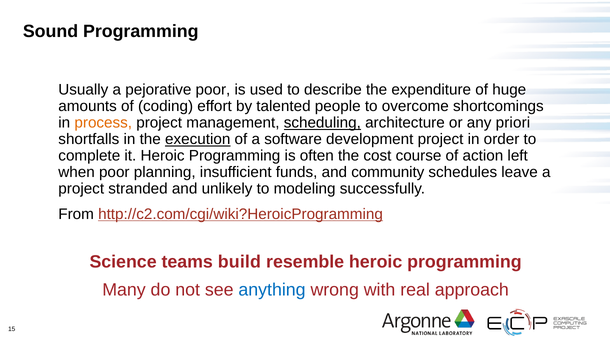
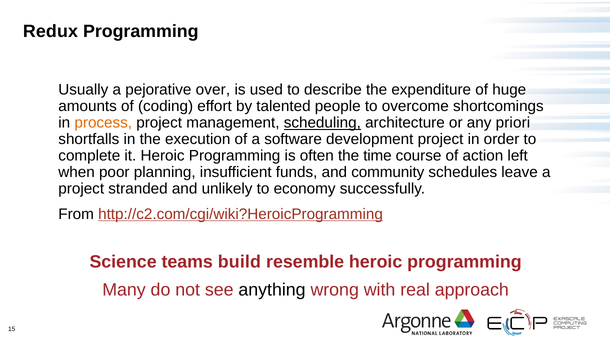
Sound: Sound -> Redux
pejorative poor: poor -> over
execution underline: present -> none
cost: cost -> time
modeling: modeling -> economy
anything colour: blue -> black
